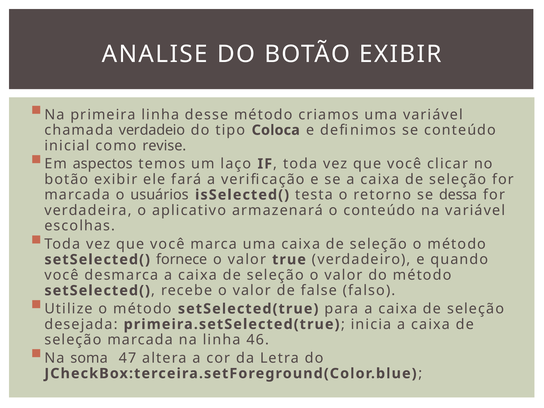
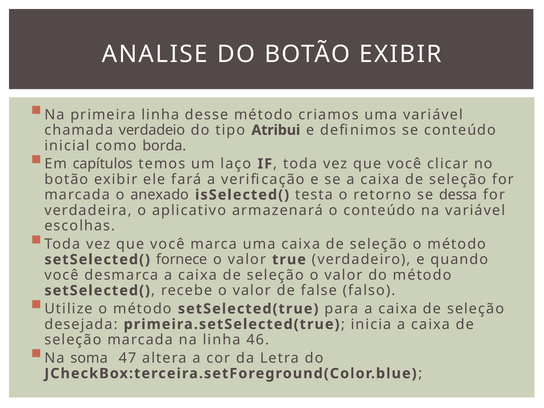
Coloca: Coloca -> Atribui
revise: revise -> borda
aspectos: aspectos -> capítulos
usuários: usuários -> anexado
